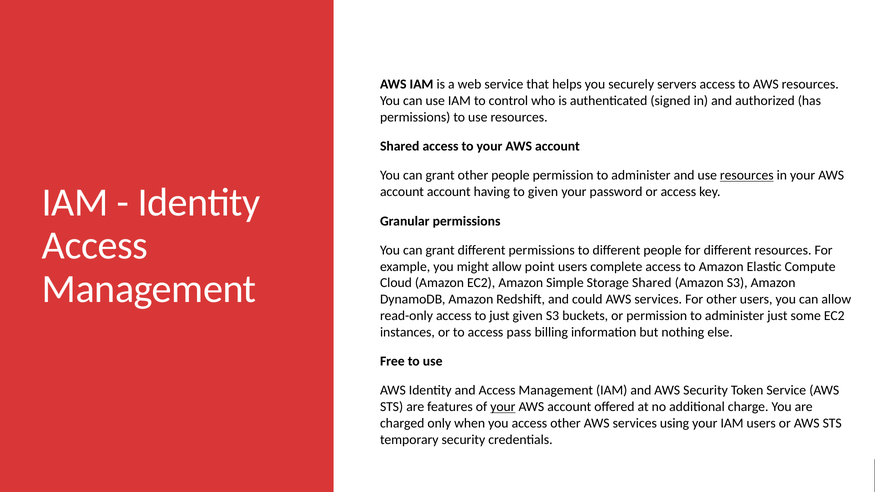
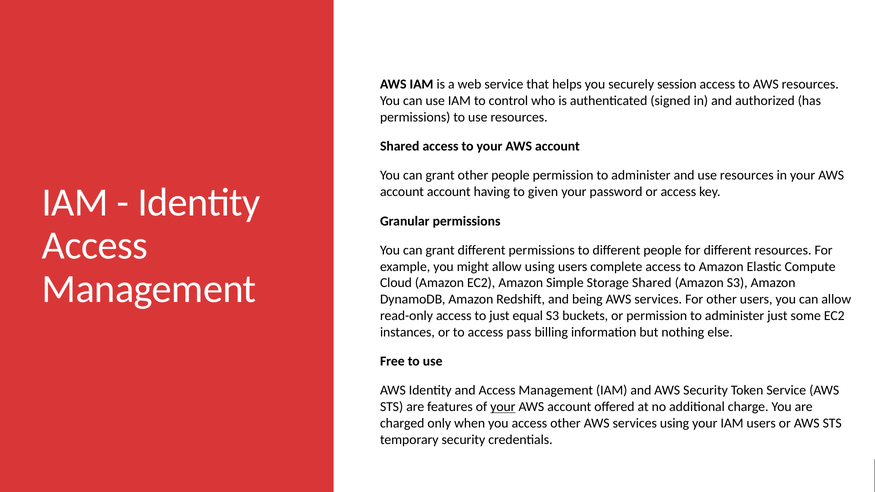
servers: servers -> session
resources at (747, 176) underline: present -> none
allow point: point -> using
could: could -> being
just given: given -> equal
